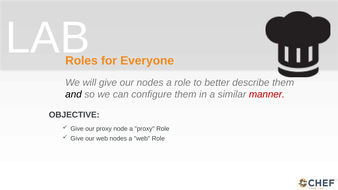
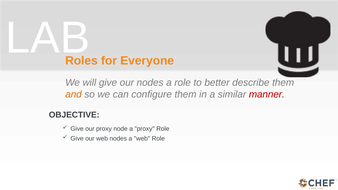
and colour: black -> orange
